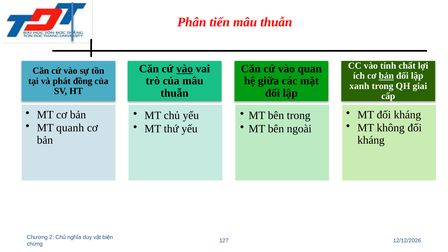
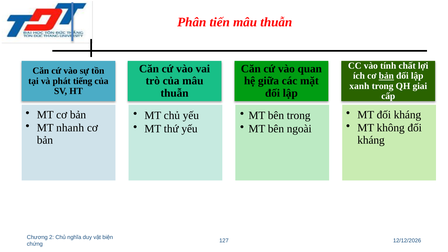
vào at (185, 69) underline: present -> none
đồng: đồng -> tiếng
quanh: quanh -> nhanh
